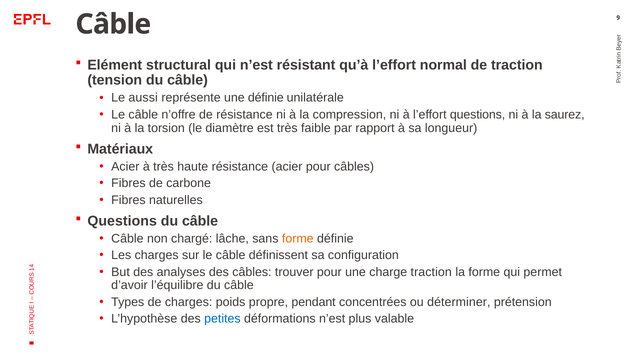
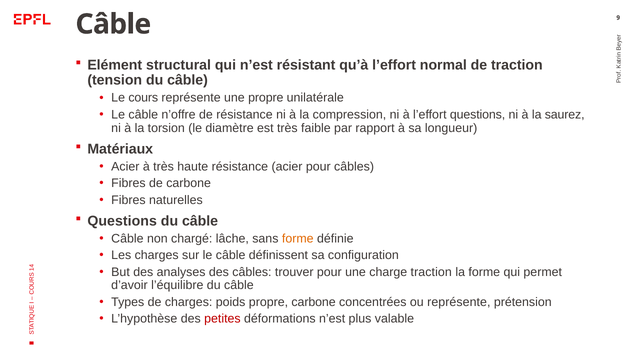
aussi: aussi -> cours
une définie: définie -> propre
propre pendant: pendant -> carbone
ou déterminer: déterminer -> représente
petites colour: blue -> red
